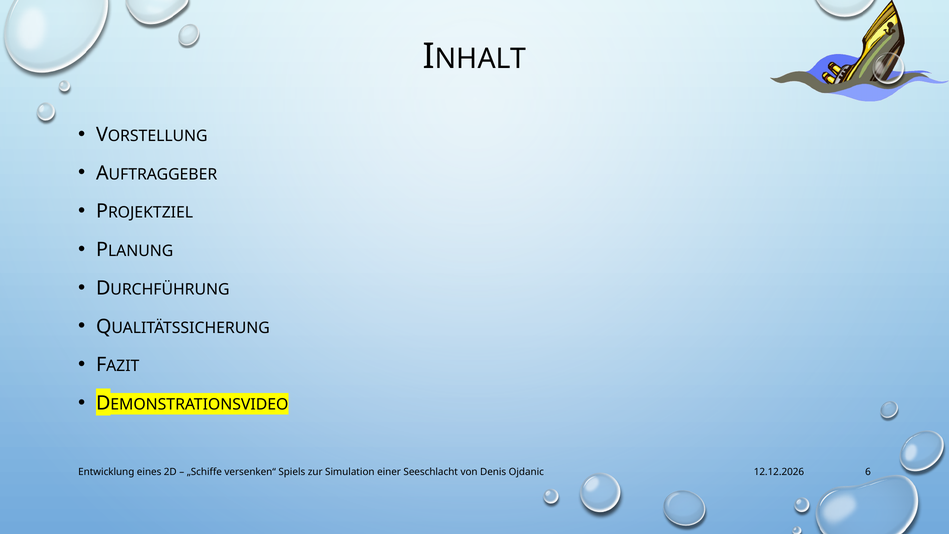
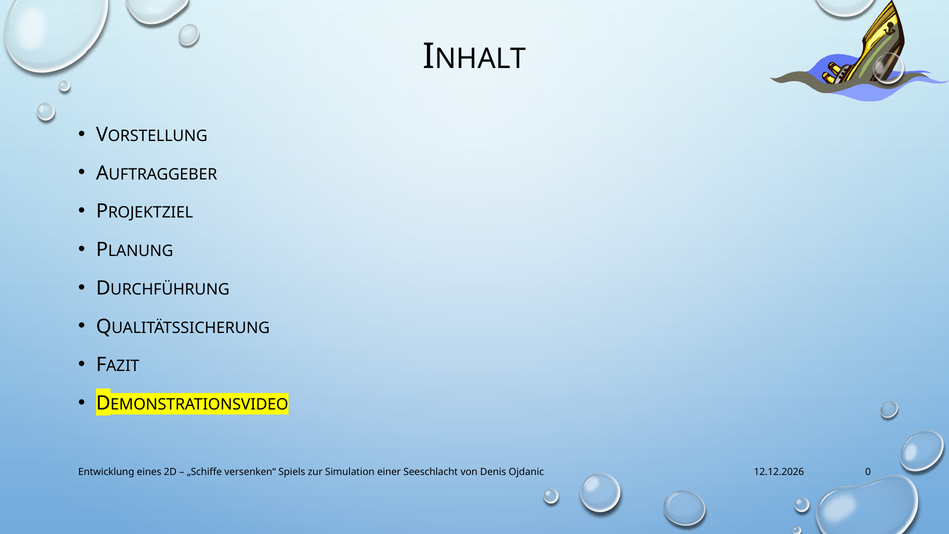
6: 6 -> 0
